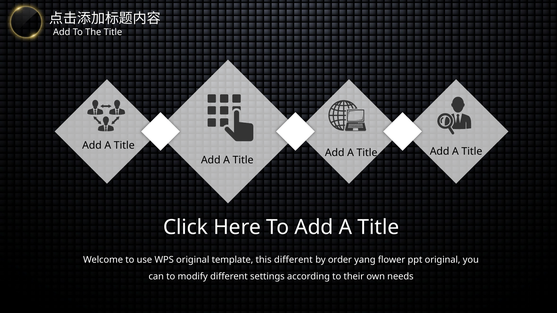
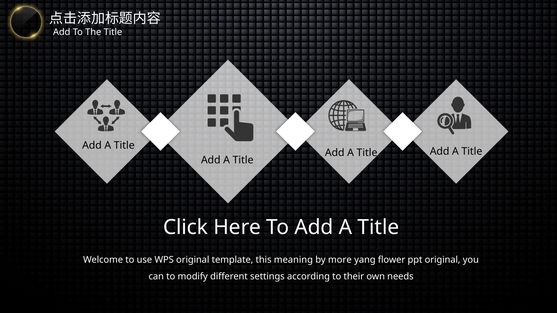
this different: different -> meaning
order: order -> more
